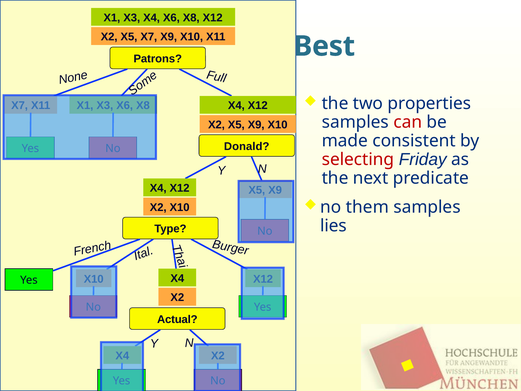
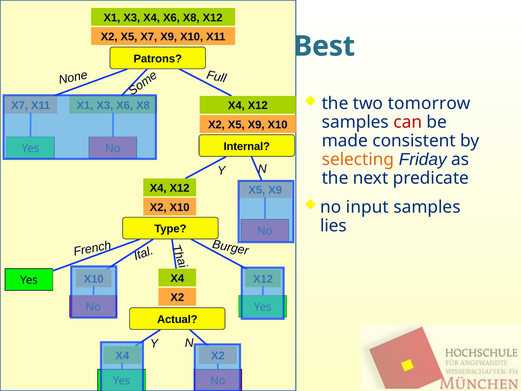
properties: properties -> tomorrow
Donald: Donald -> Internal
selecting colour: red -> orange
them: them -> input
